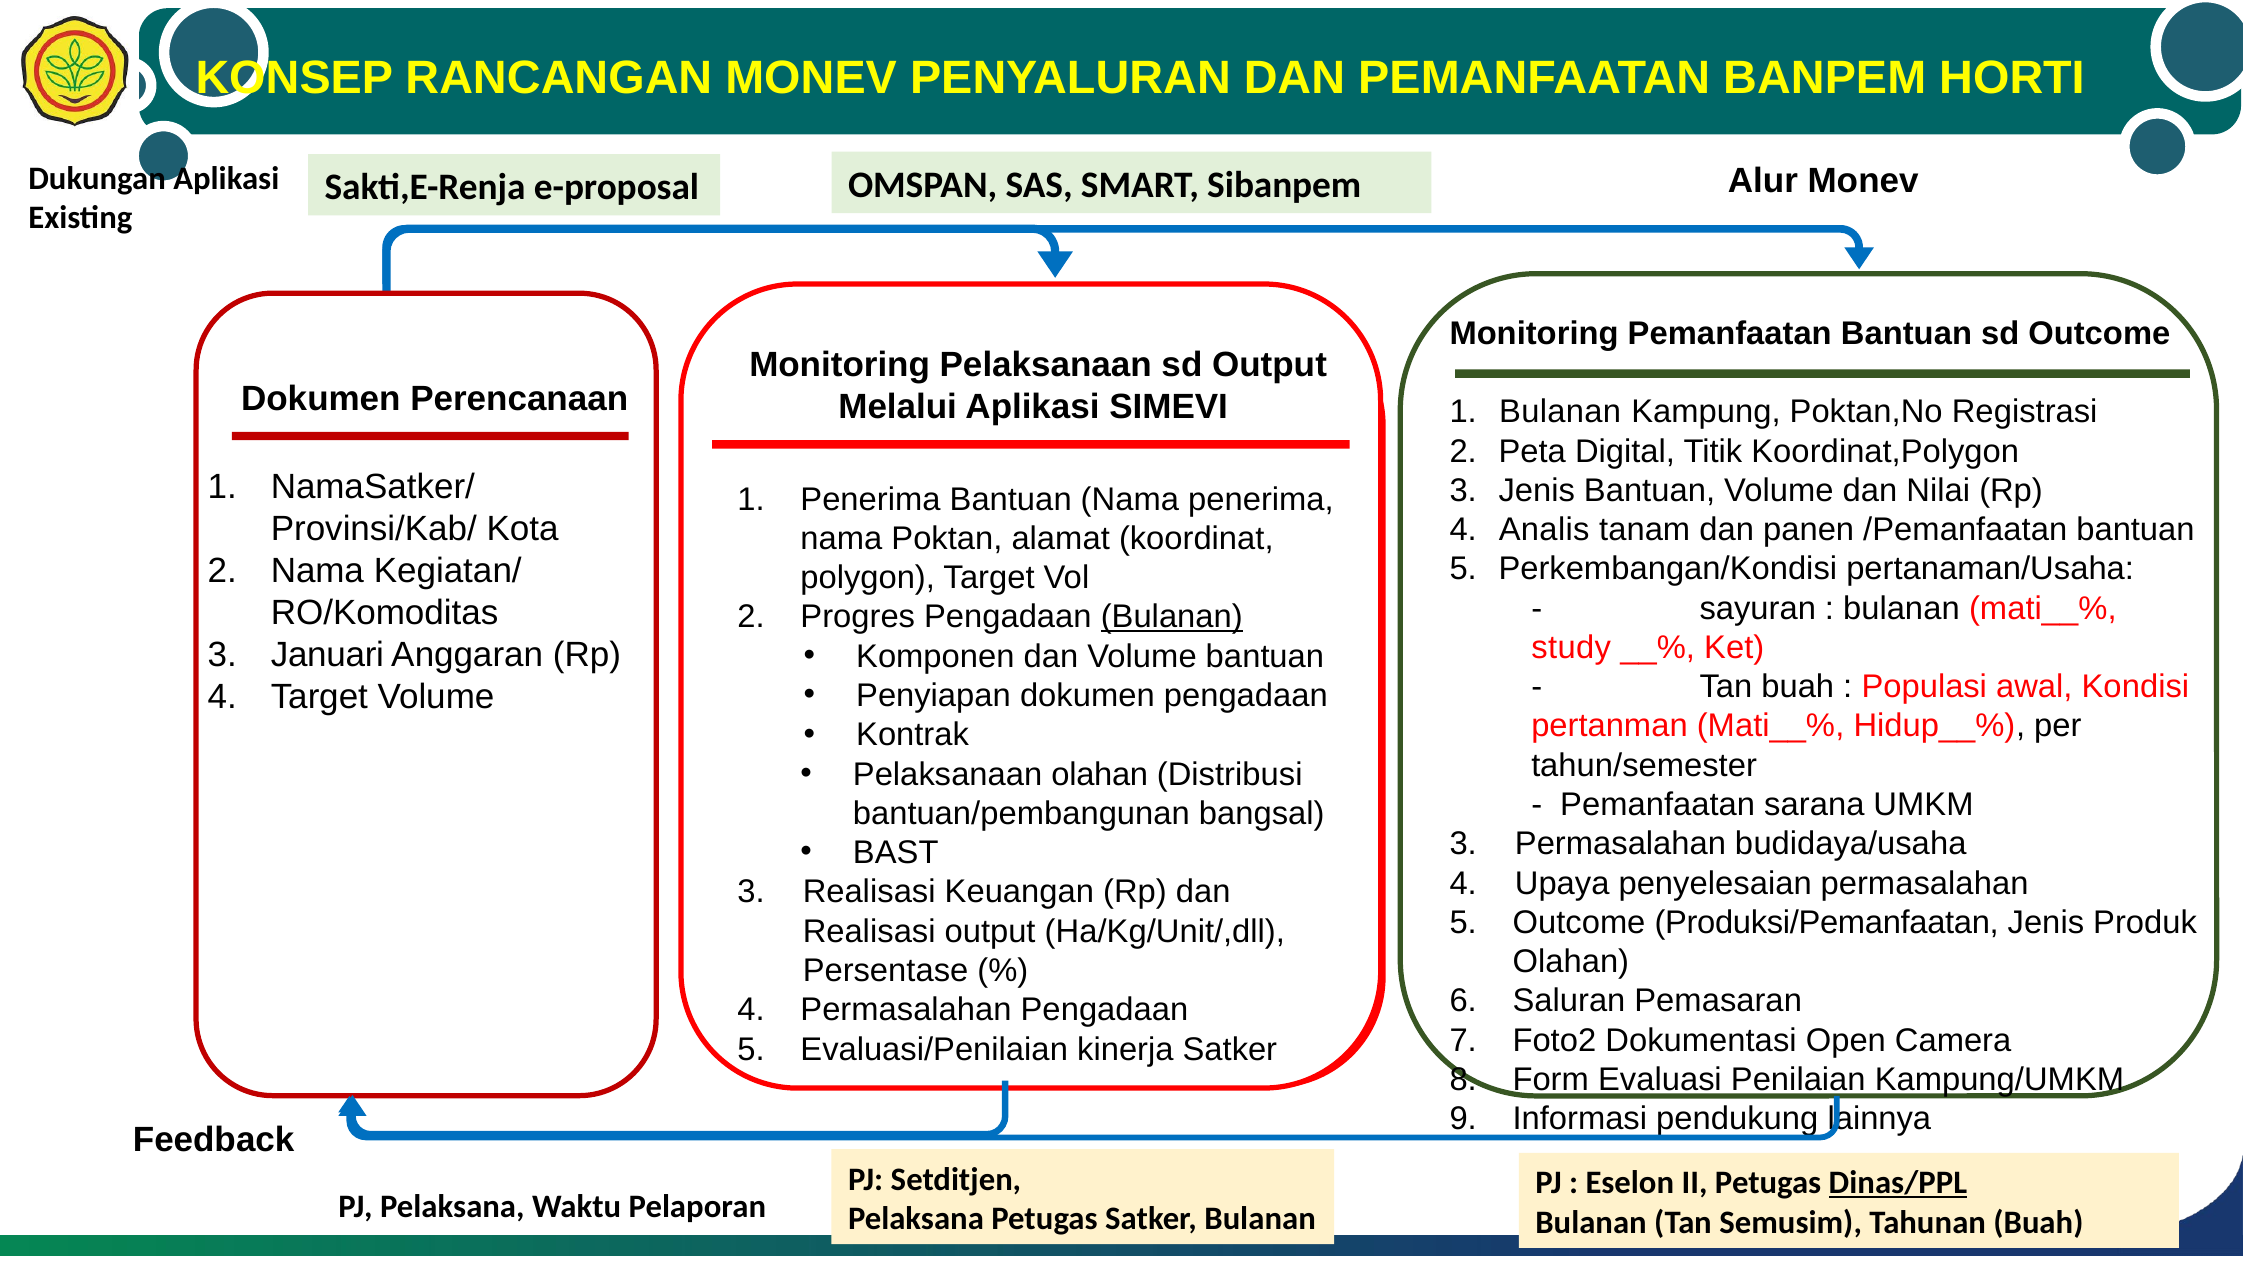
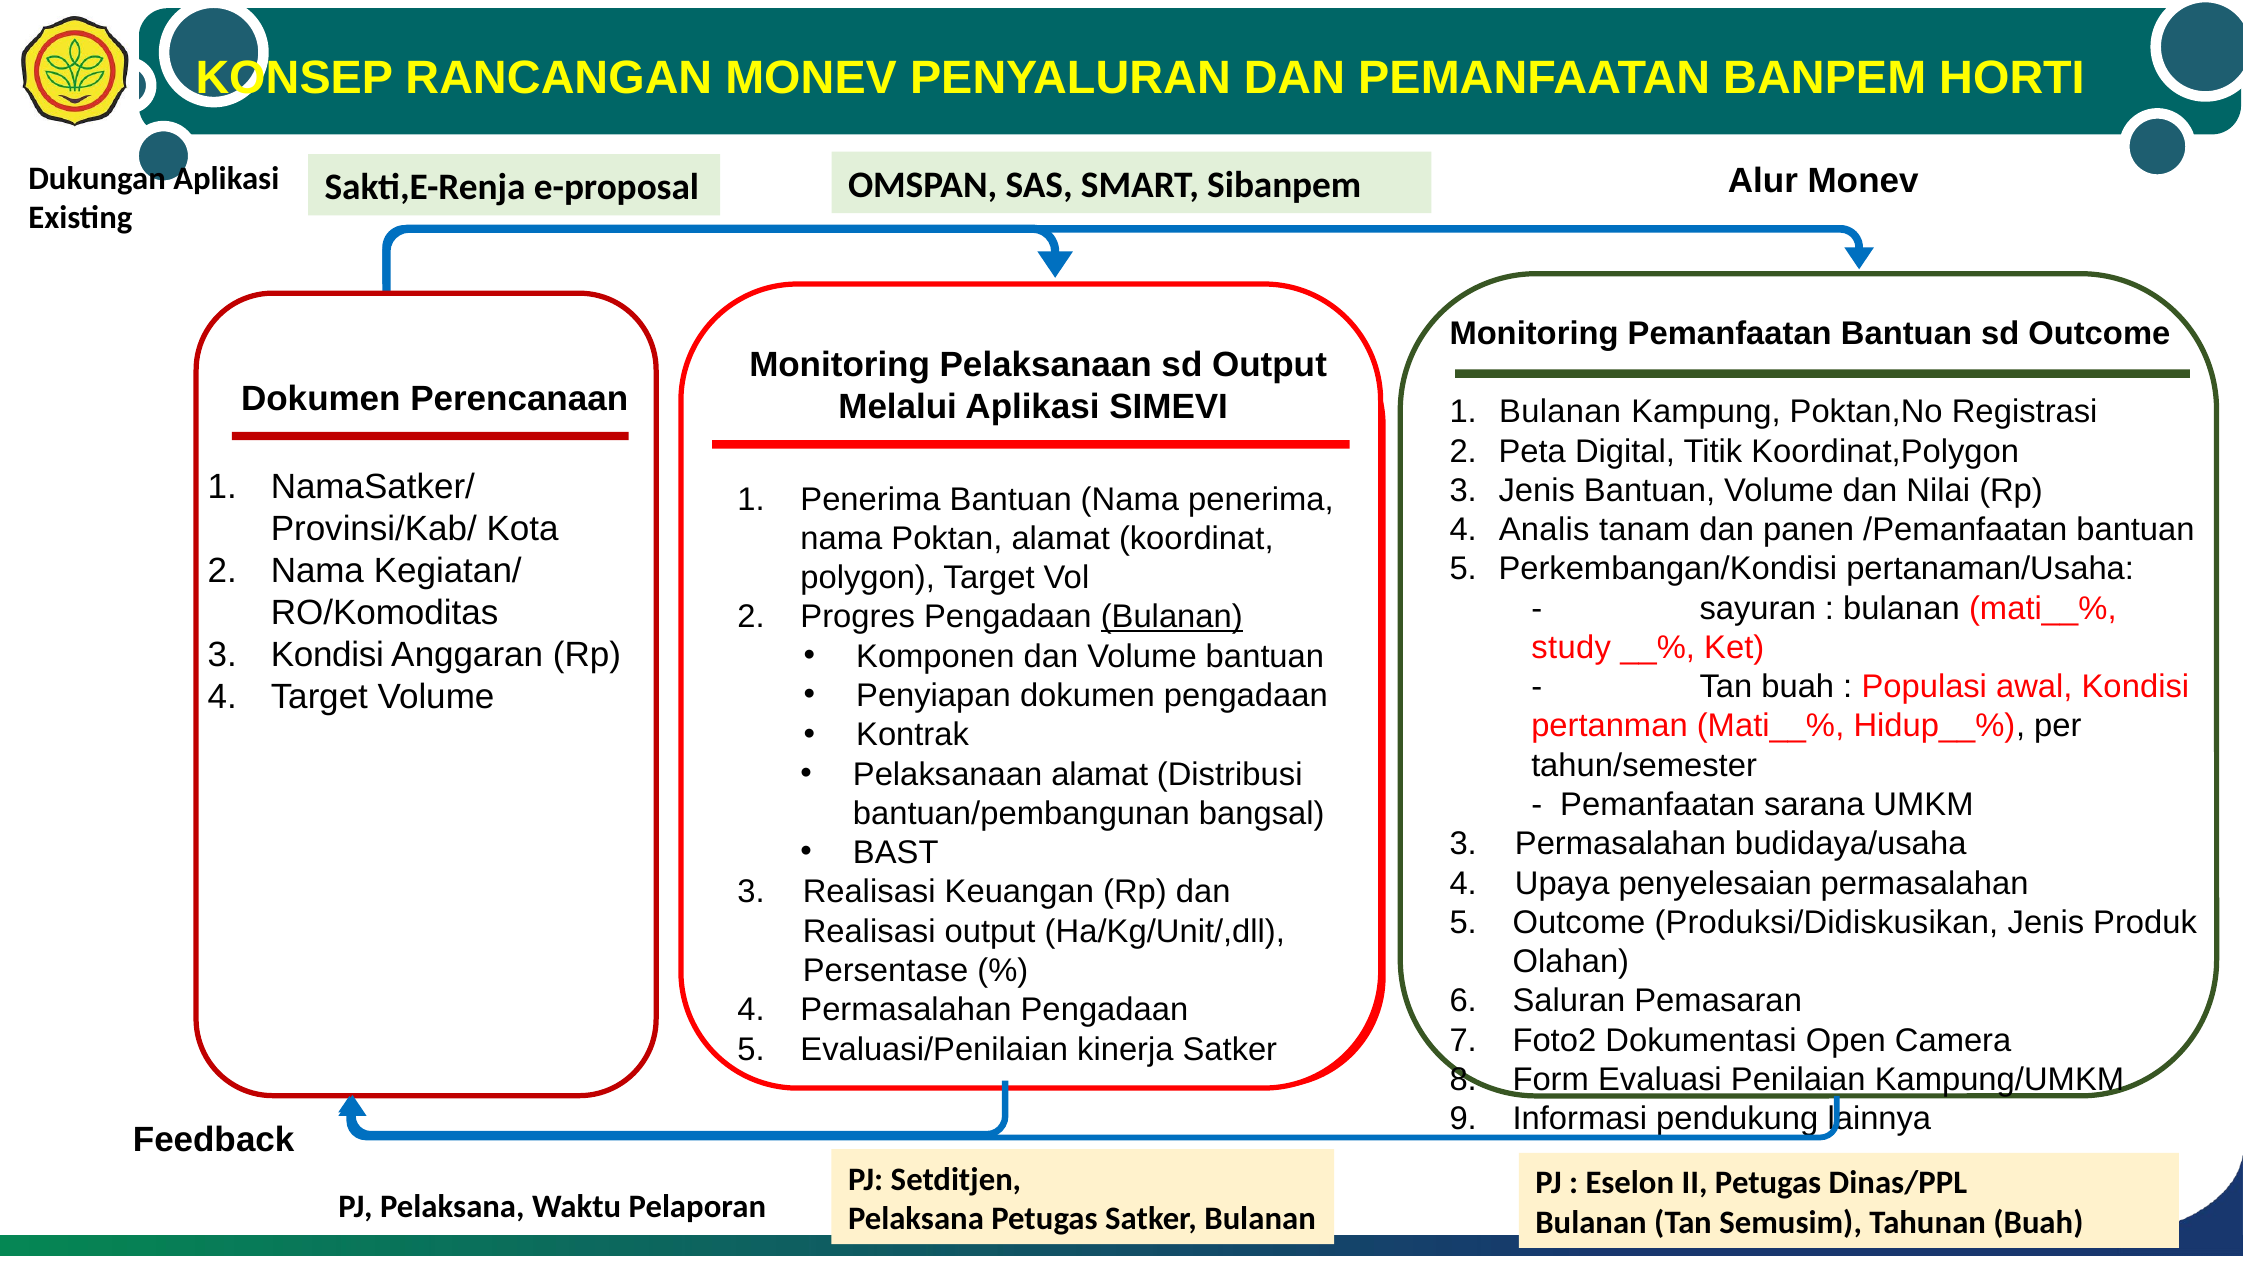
3 Januari: Januari -> Kondisi
Pelaksanaan olahan: olahan -> alamat
Produksi/Pemanfaatan: Produksi/Pemanfaatan -> Produksi/Didiskusikan
Dinas/PPL underline: present -> none
